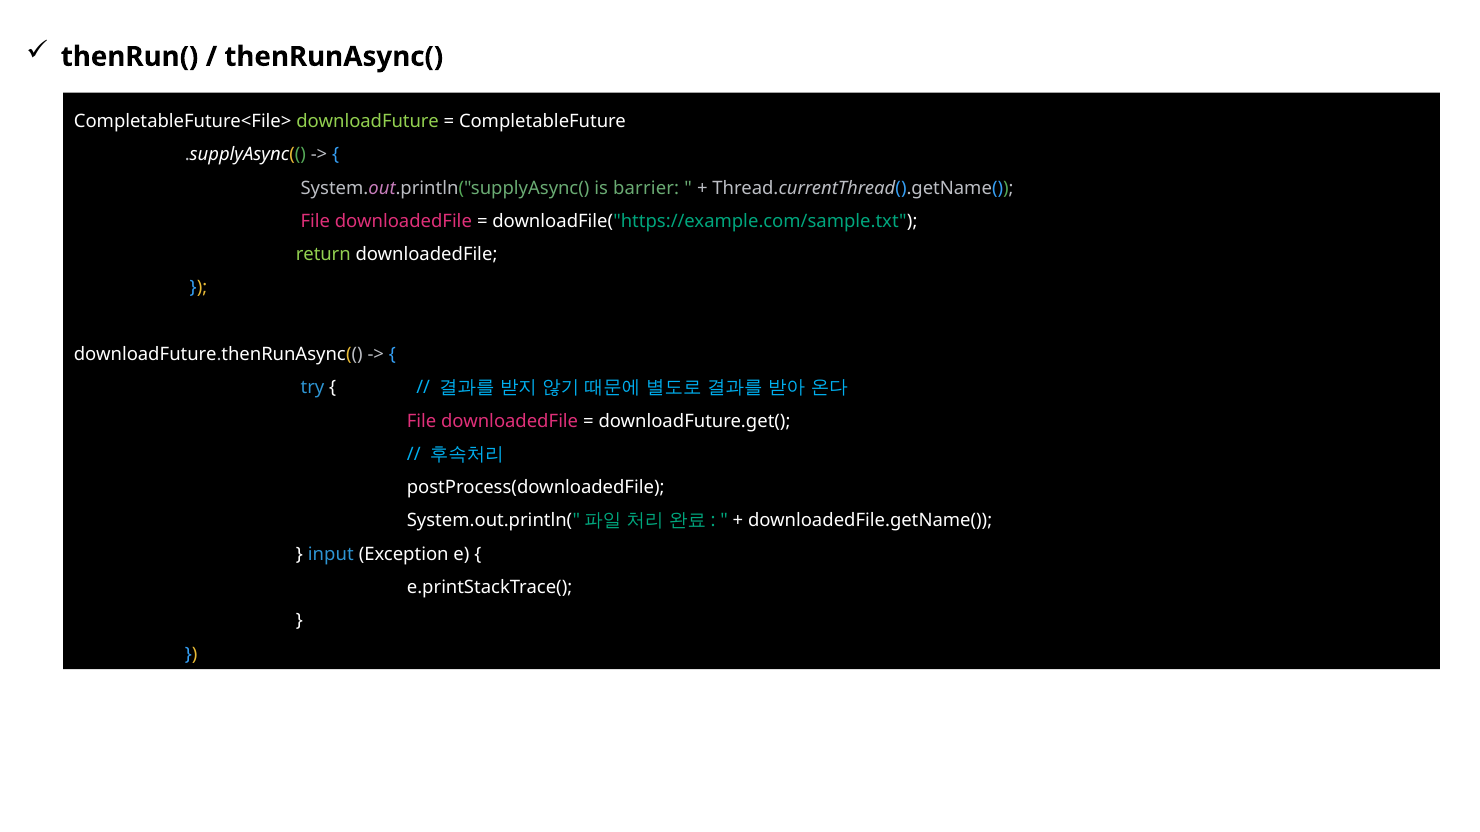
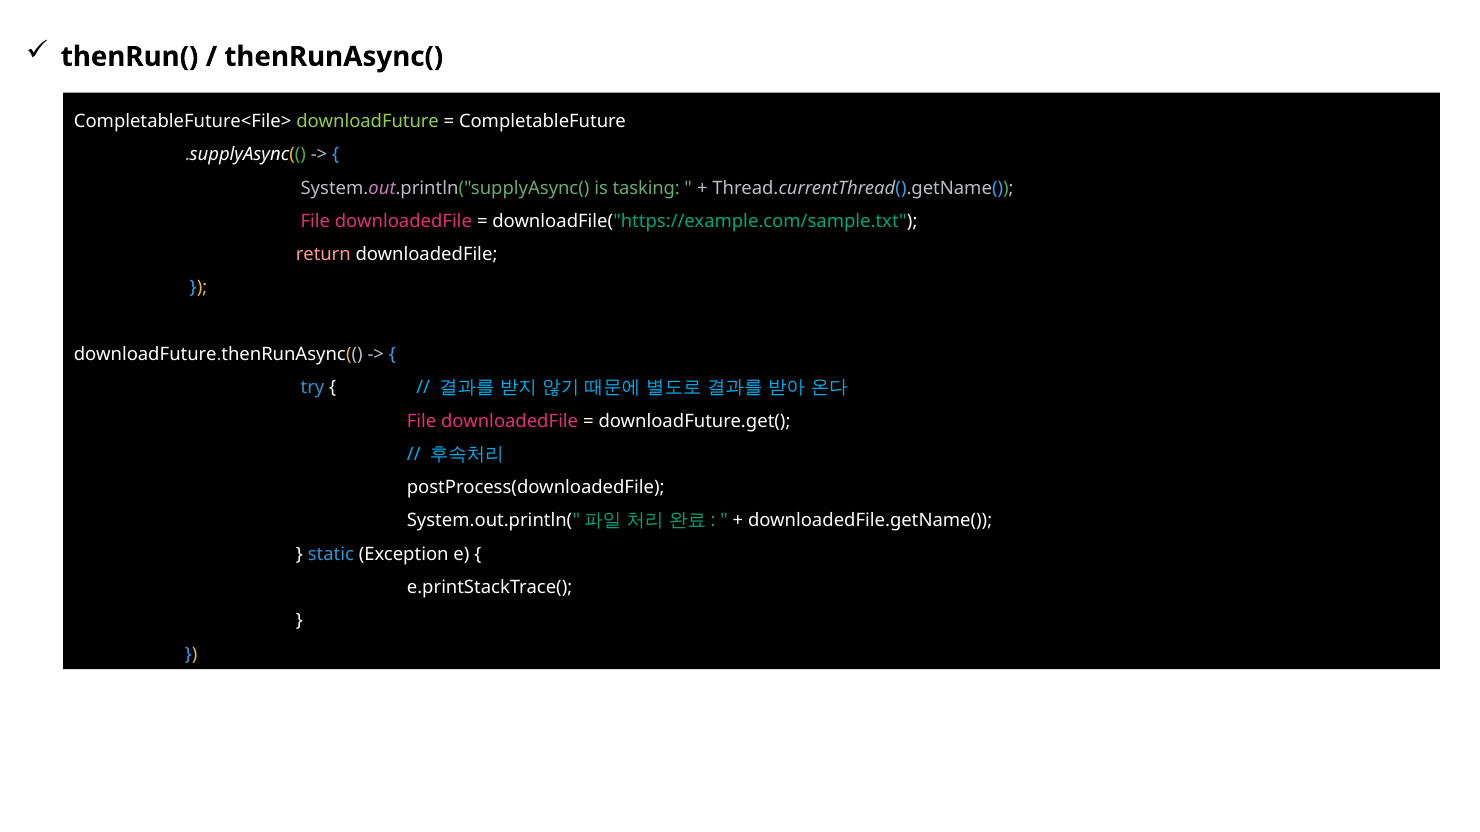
barrier: barrier -> tasking
return colour: light green -> pink
input: input -> static
